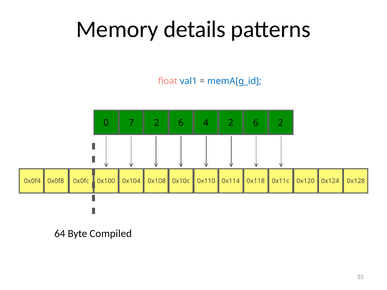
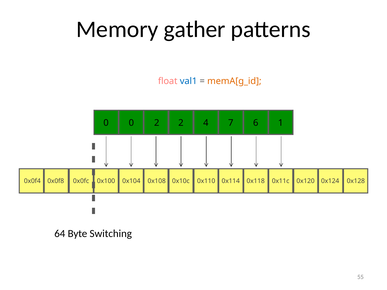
details: details -> gather
memA[g_id colour: blue -> orange
0 7: 7 -> 0
6 at (181, 123): 6 -> 2
4 2: 2 -> 7
6 2: 2 -> 1
Compiled: Compiled -> Switching
